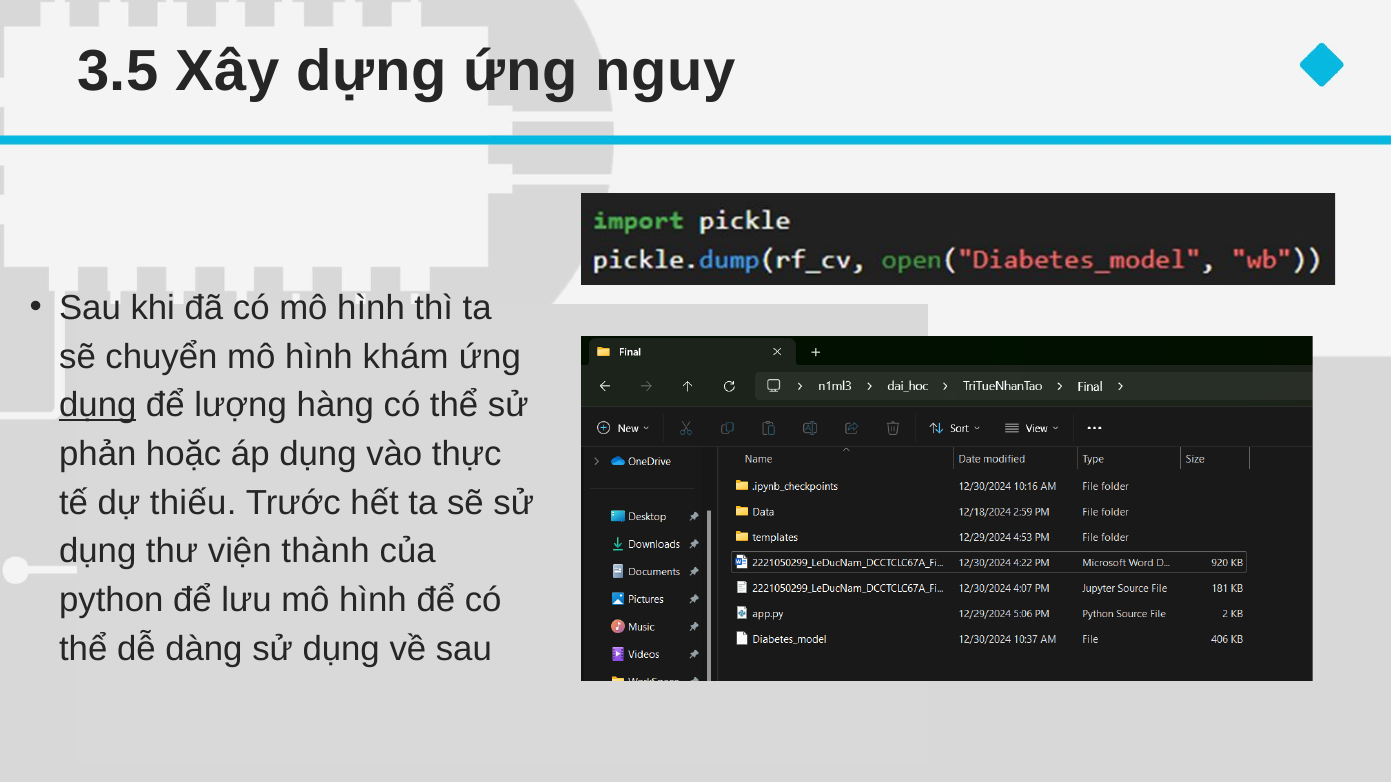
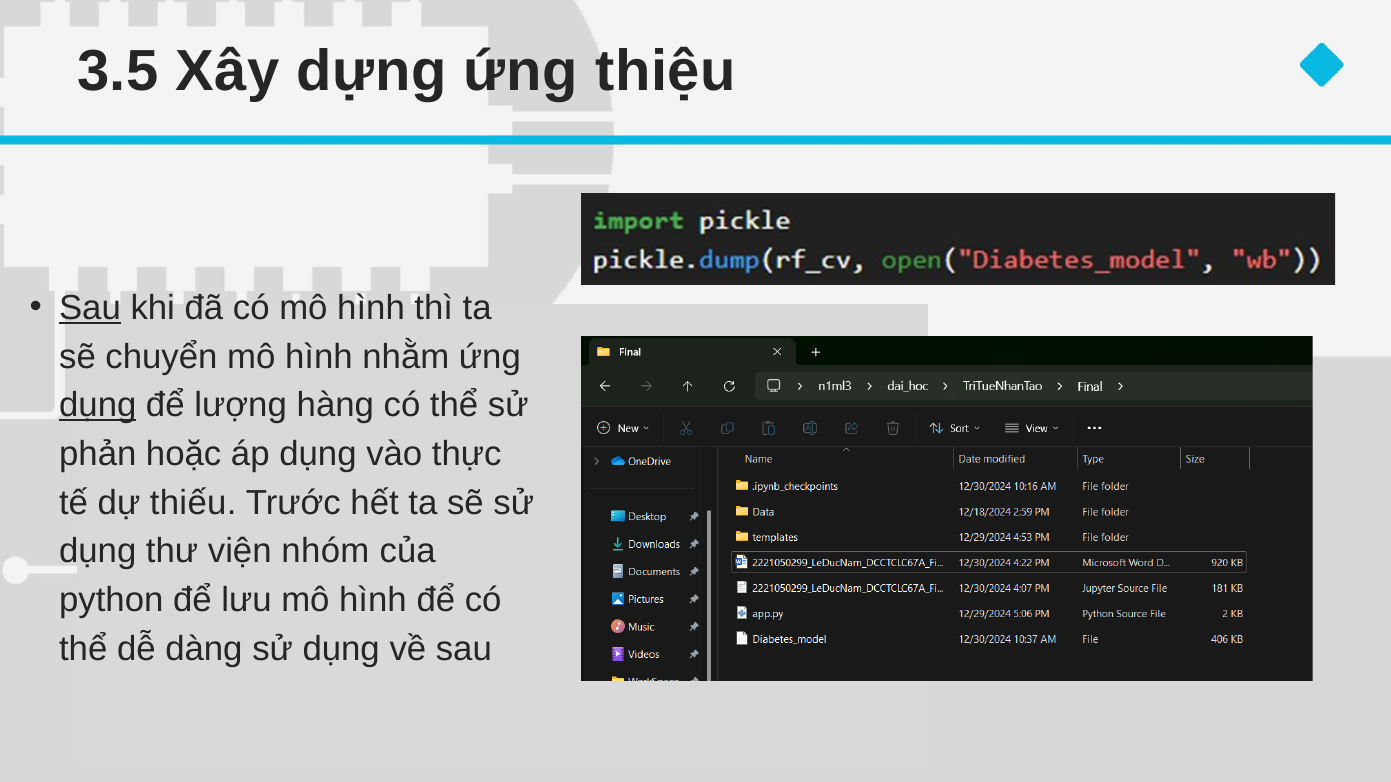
nguy: nguy -> thiệu
Sau at (90, 308) underline: none -> present
khám: khám -> nhằm
thành: thành -> nhóm
